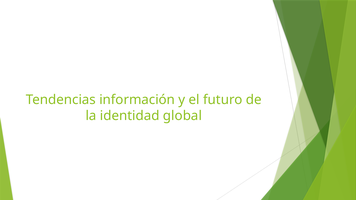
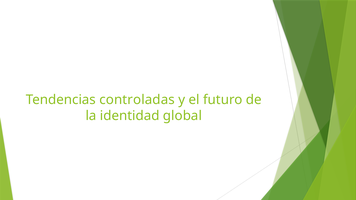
información: información -> controladas
